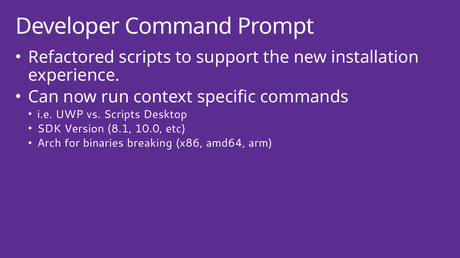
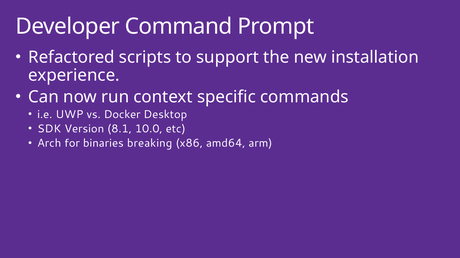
vs Scripts: Scripts -> Docker
